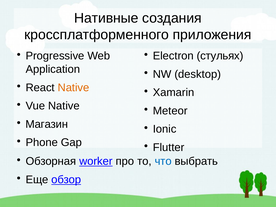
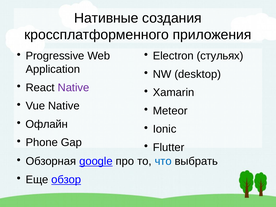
Native at (74, 88) colour: orange -> purple
Магазин: Магазин -> Офлайн
worker: worker -> google
